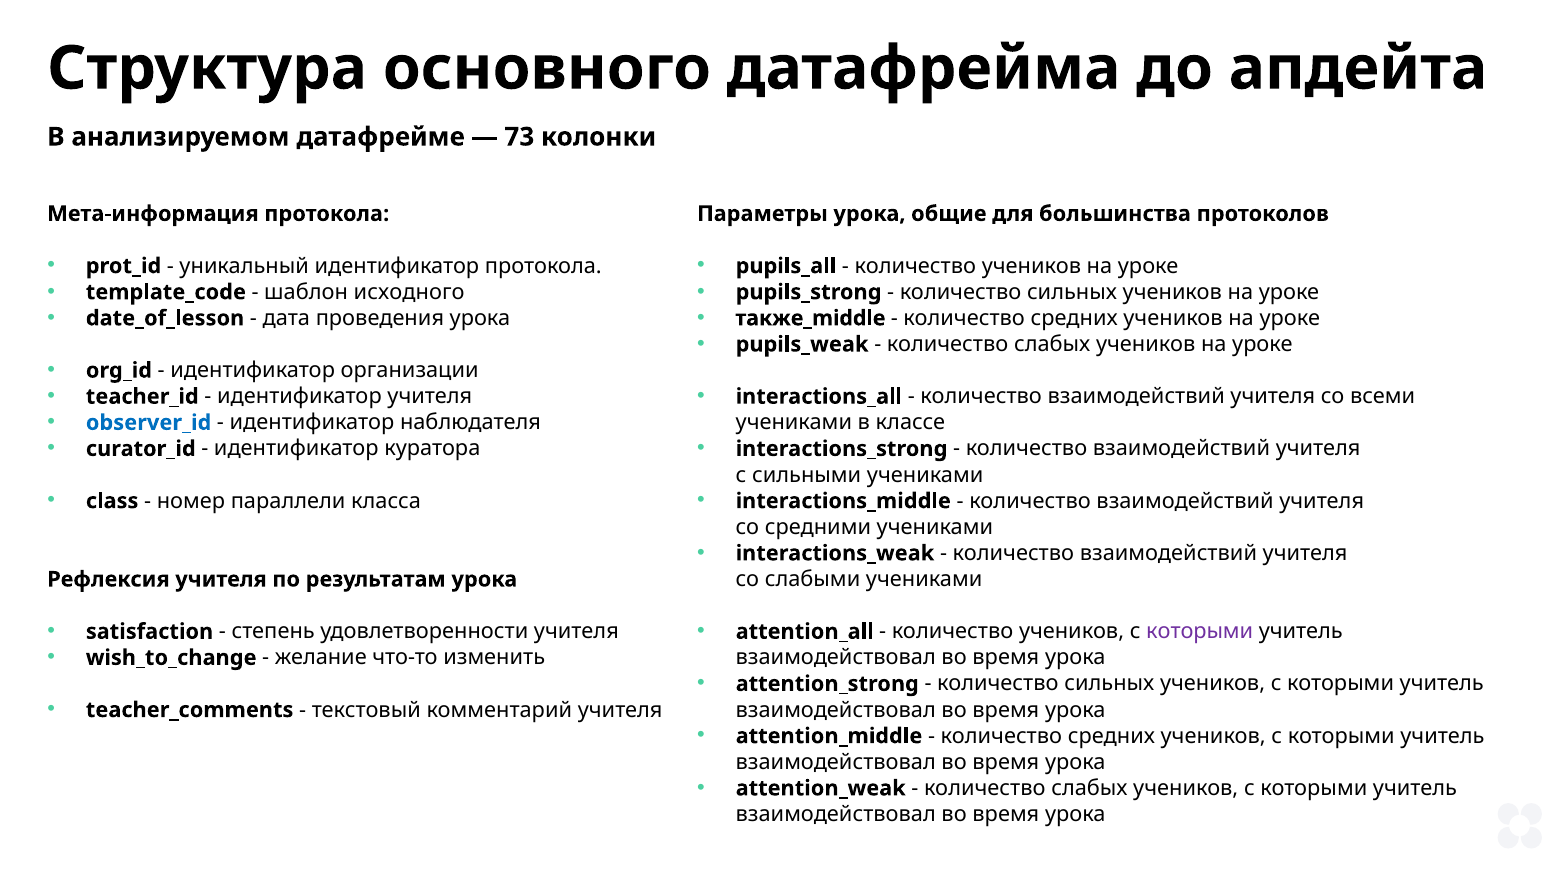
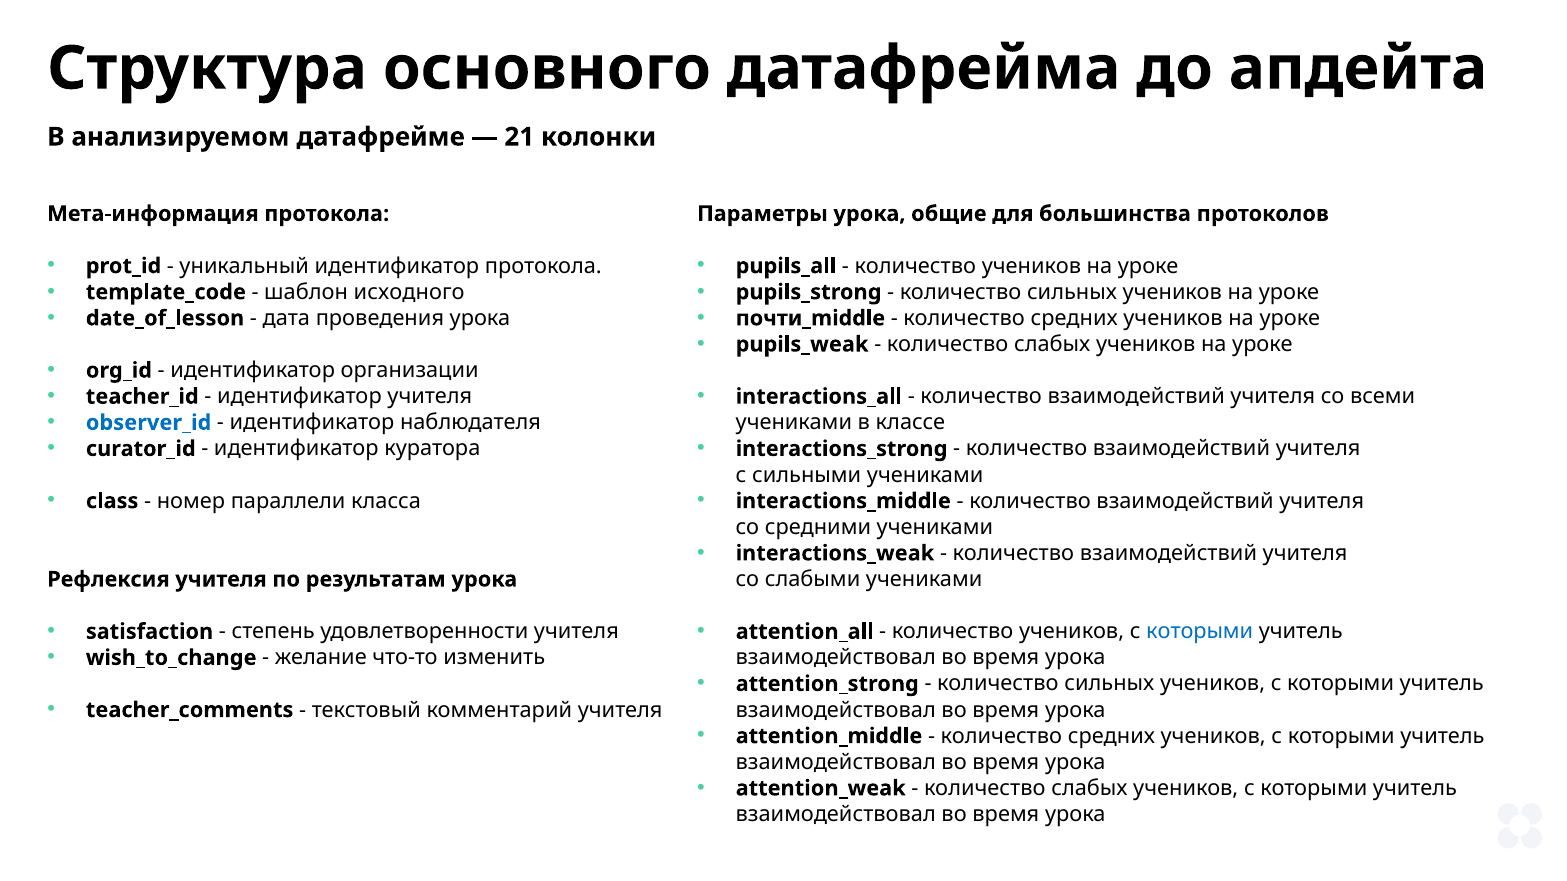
73: 73 -> 21
также_middle: также_middle -> почти_middle
которыми at (1200, 632) colour: purple -> blue
